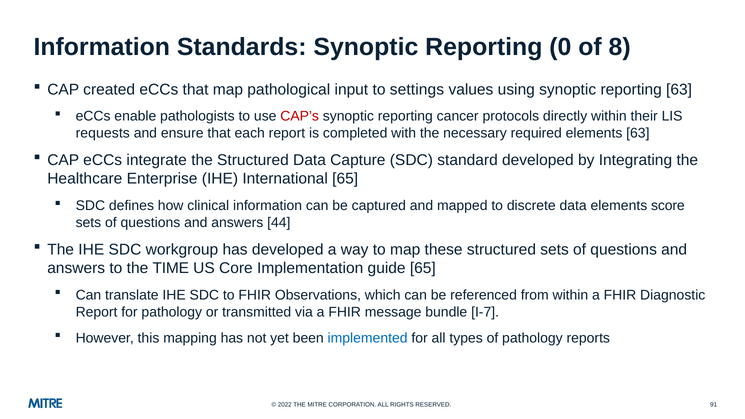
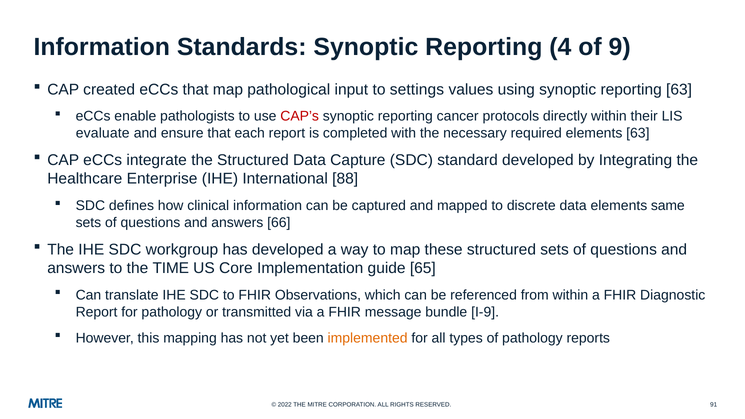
0: 0 -> 4
8: 8 -> 9
requests: requests -> evaluate
International 65: 65 -> 88
score: score -> same
44: 44 -> 66
I-7: I-7 -> I-9
implemented colour: blue -> orange
